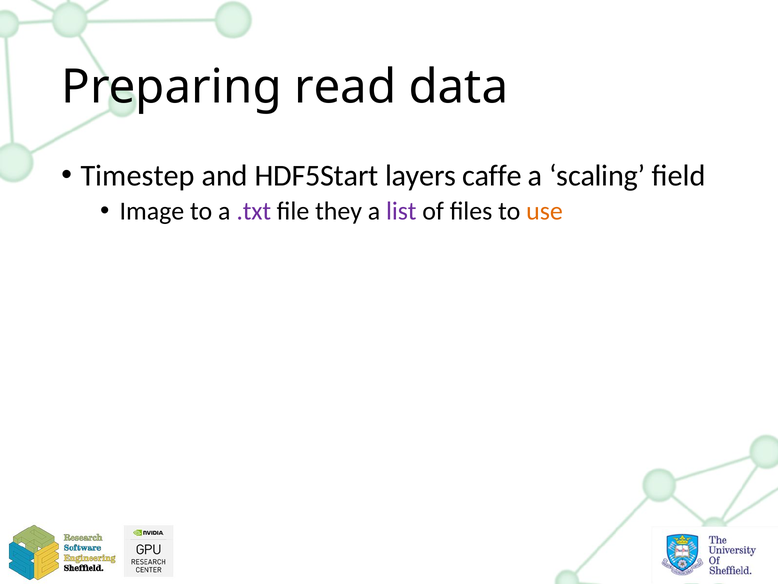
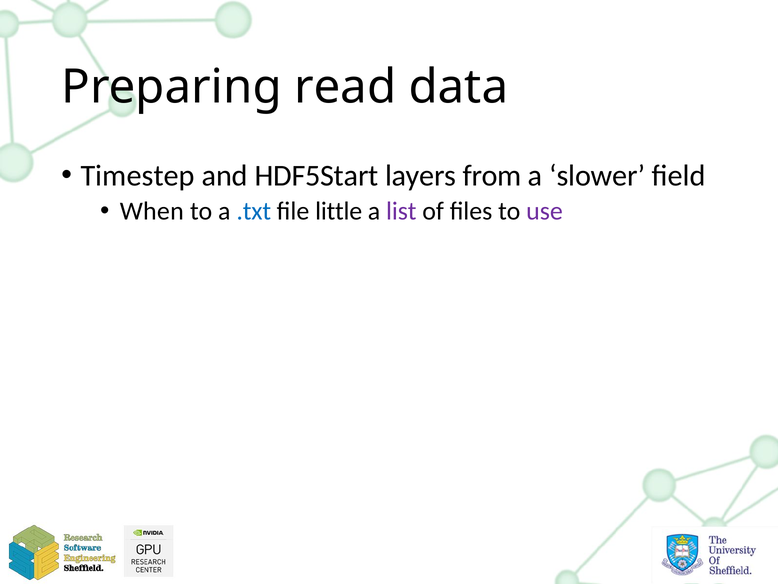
caffe: caffe -> from
scaling: scaling -> slower
Image: Image -> When
.txt colour: purple -> blue
they: they -> little
use colour: orange -> purple
